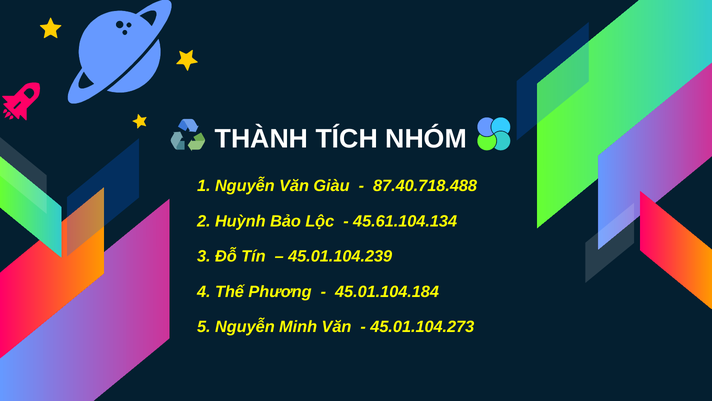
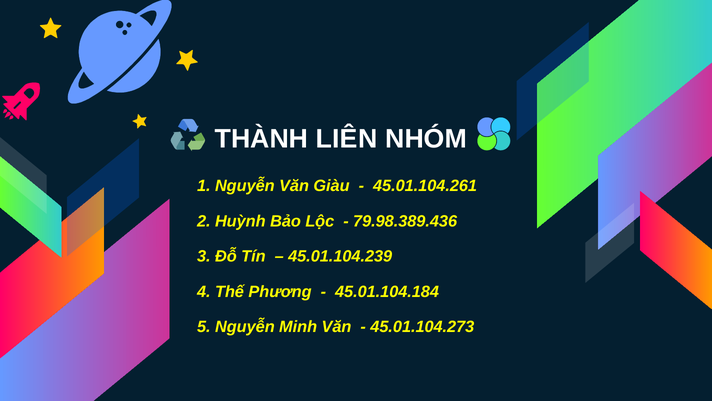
TÍCH: TÍCH -> LIÊN
87.40.718.488: 87.40.718.488 -> 45.01.104.261
45.61.104.134: 45.61.104.134 -> 79.98.389.436
